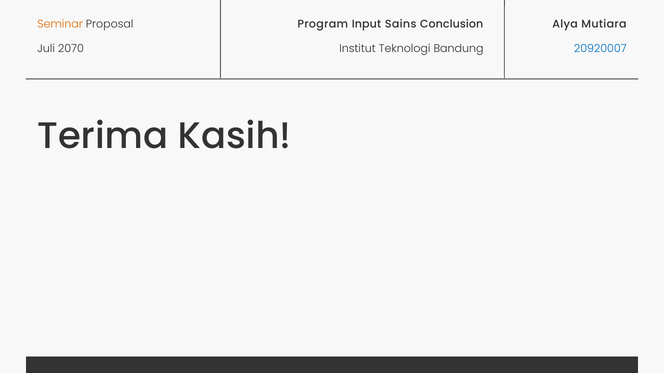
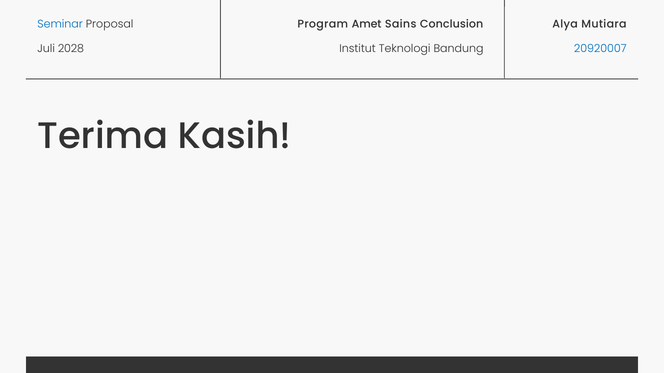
Seminar colour: orange -> blue
Input: Input -> Amet
2070: 2070 -> 2028
